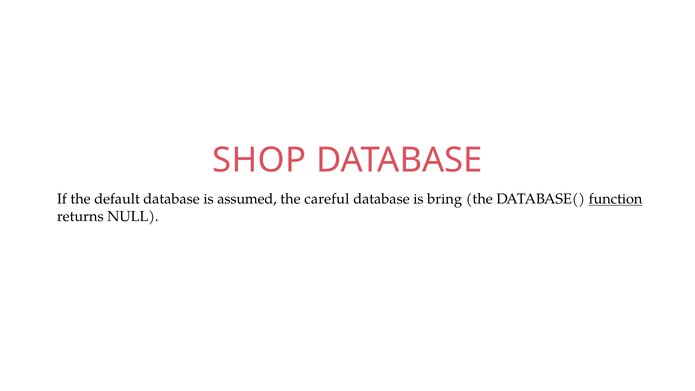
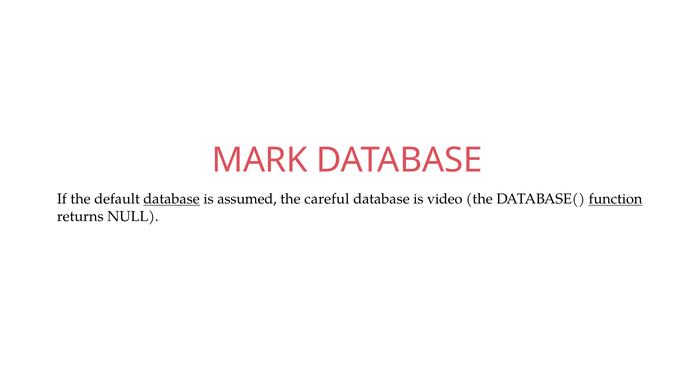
SHOP: SHOP -> MARK
database at (172, 199) underline: none -> present
bring: bring -> video
